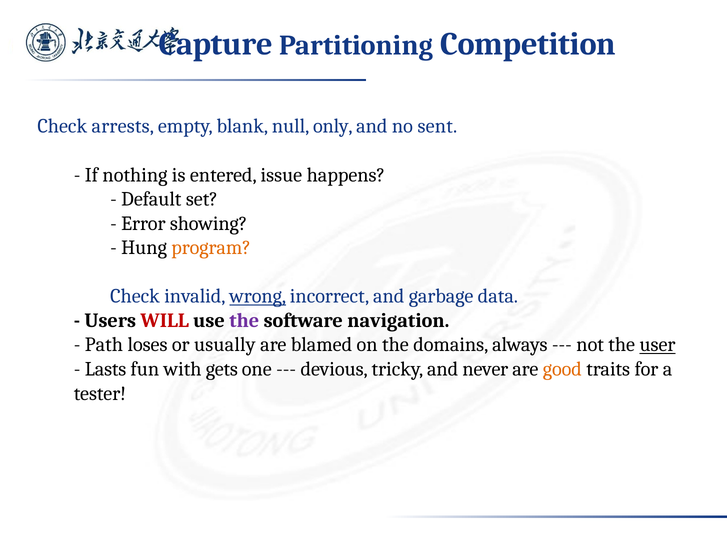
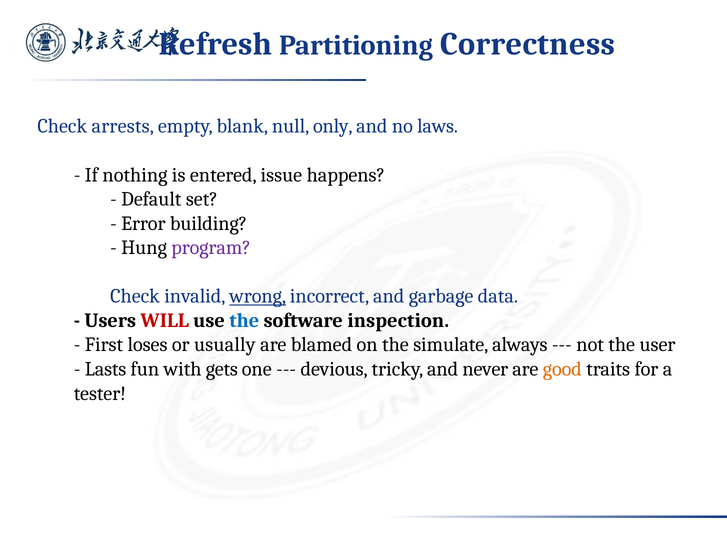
Capture: Capture -> Refresh
Competition: Competition -> Correctness
sent: sent -> laws
showing: showing -> building
program colour: orange -> purple
the at (244, 320) colour: purple -> blue
navigation: navigation -> inspection
Path: Path -> First
domains: domains -> simulate
user underline: present -> none
